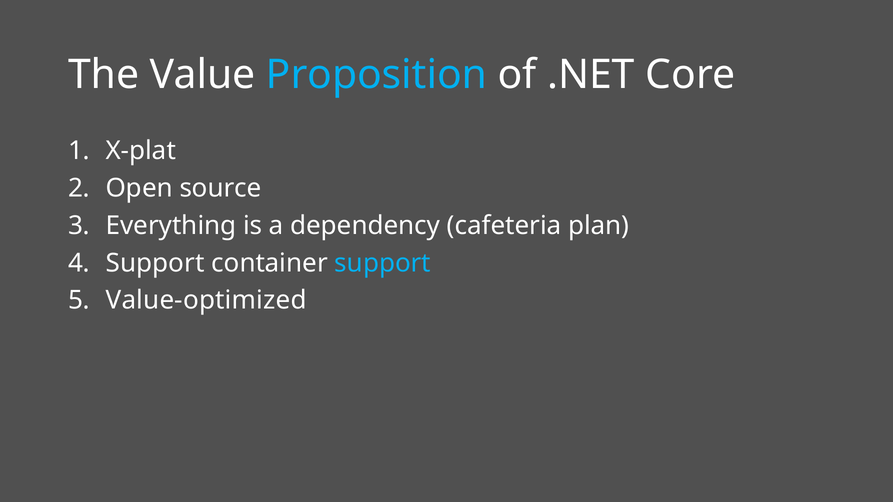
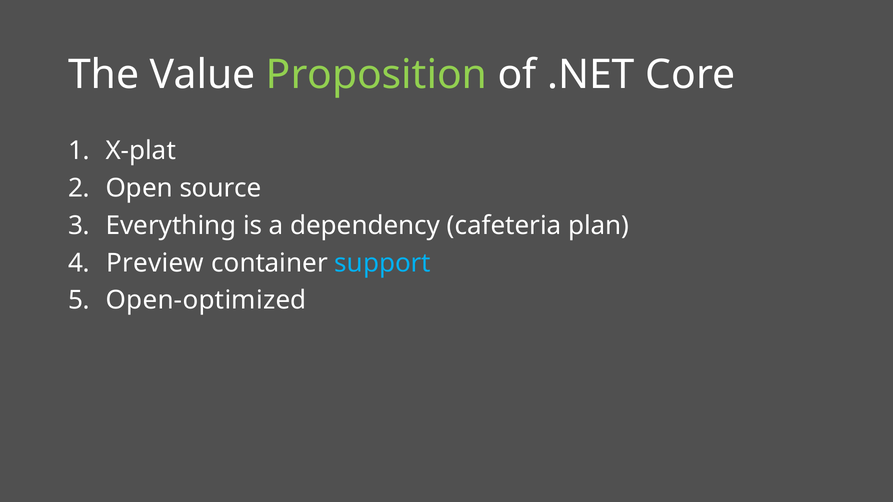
Proposition colour: light blue -> light green
Support at (155, 263): Support -> Preview
Value-optimized: Value-optimized -> Open-optimized
